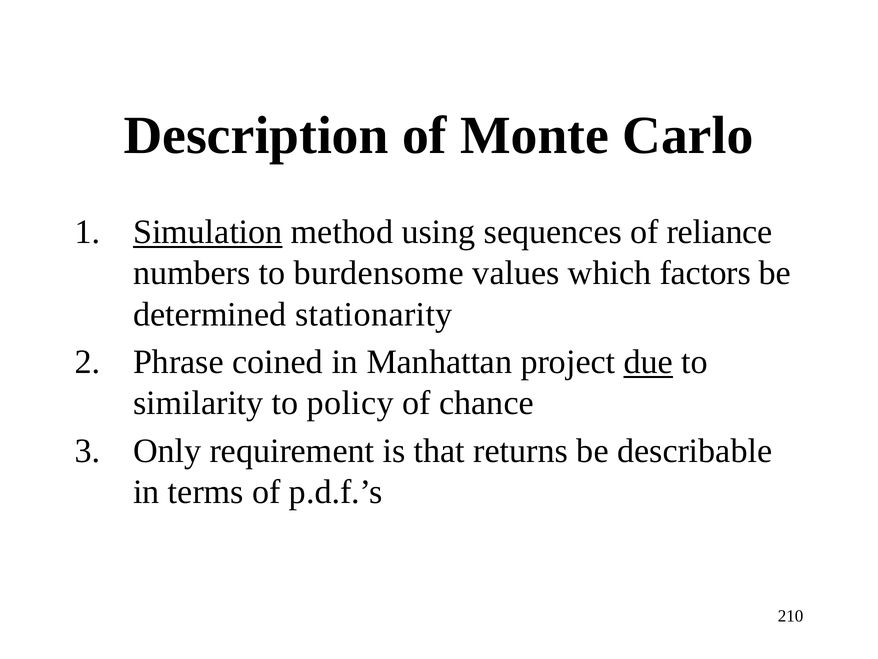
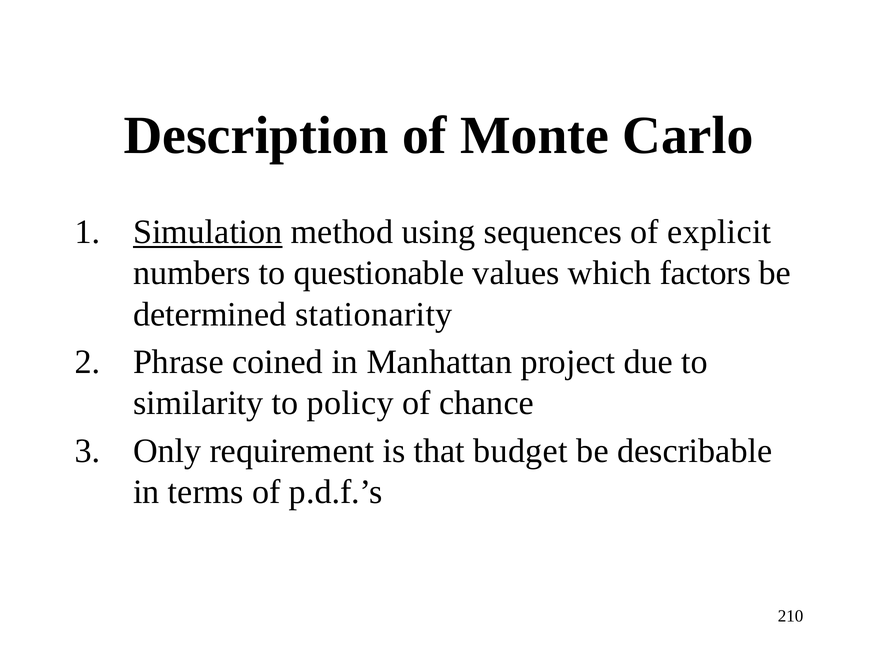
reliance: reliance -> explicit
burdensome: burdensome -> questionable
due underline: present -> none
returns: returns -> budget
